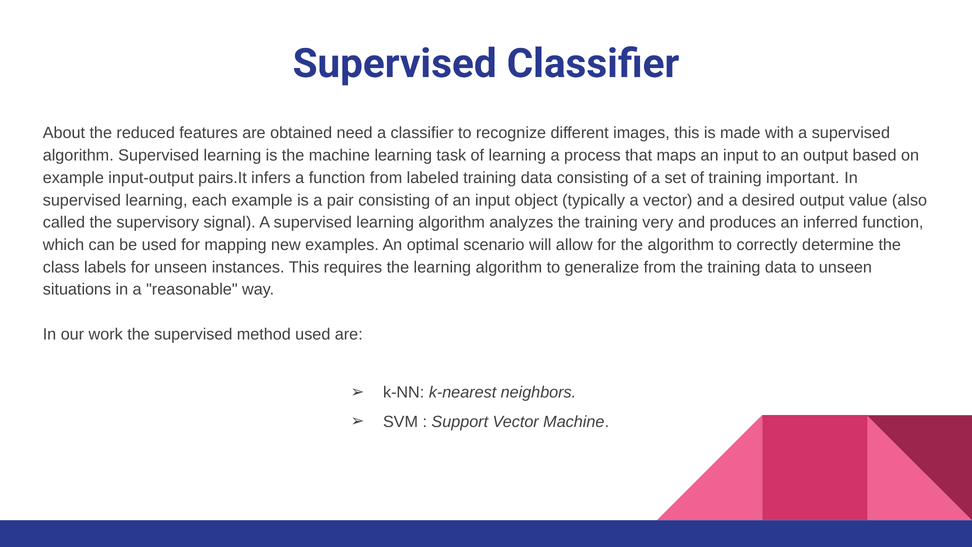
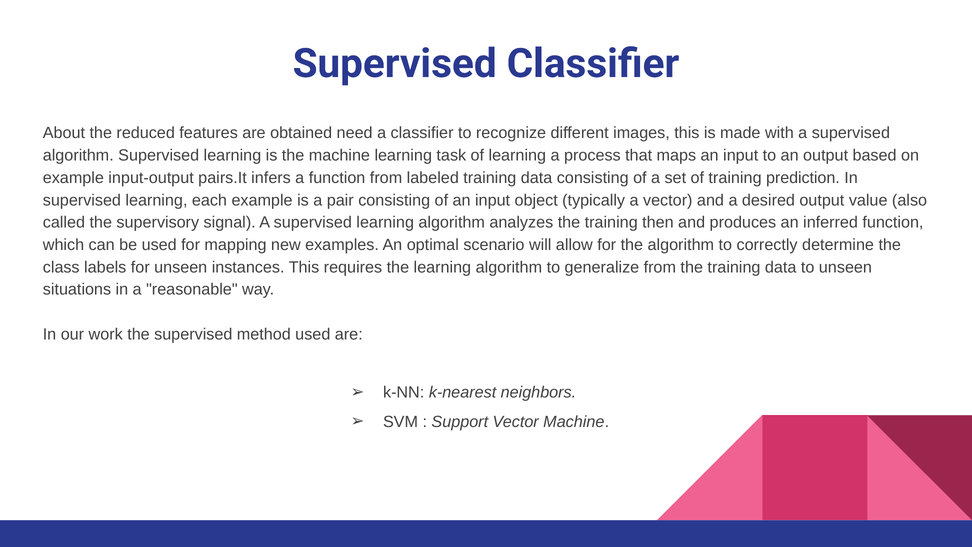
important: important -> prediction
very: very -> then
